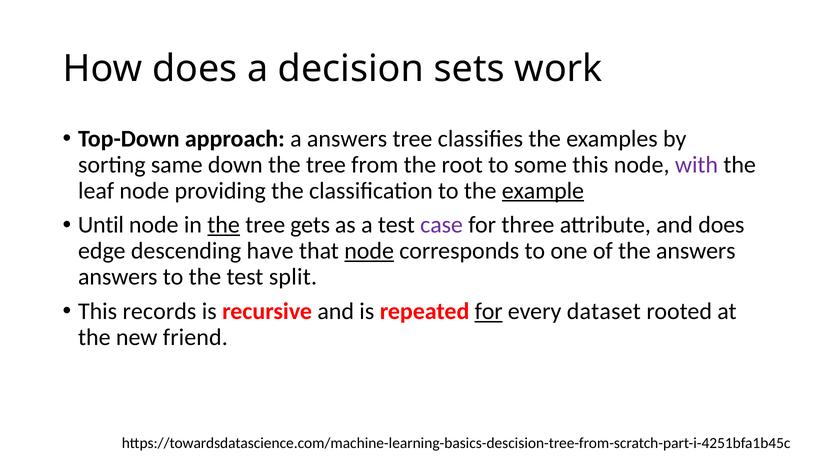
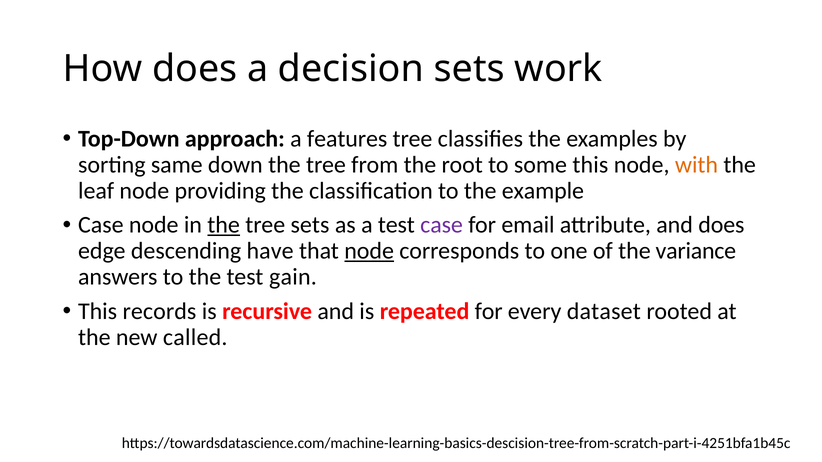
a answers: answers -> features
with colour: purple -> orange
example underline: present -> none
Until at (101, 225): Until -> Case
tree gets: gets -> sets
three: three -> email
the answers: answers -> variance
split: split -> gain
for at (489, 311) underline: present -> none
friend: friend -> called
